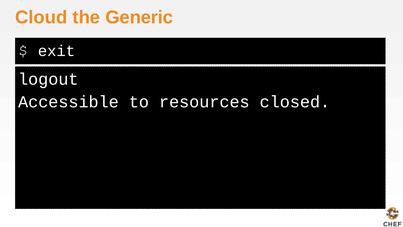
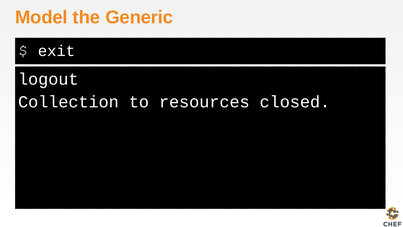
Cloud: Cloud -> Model
Accessible: Accessible -> Collection
